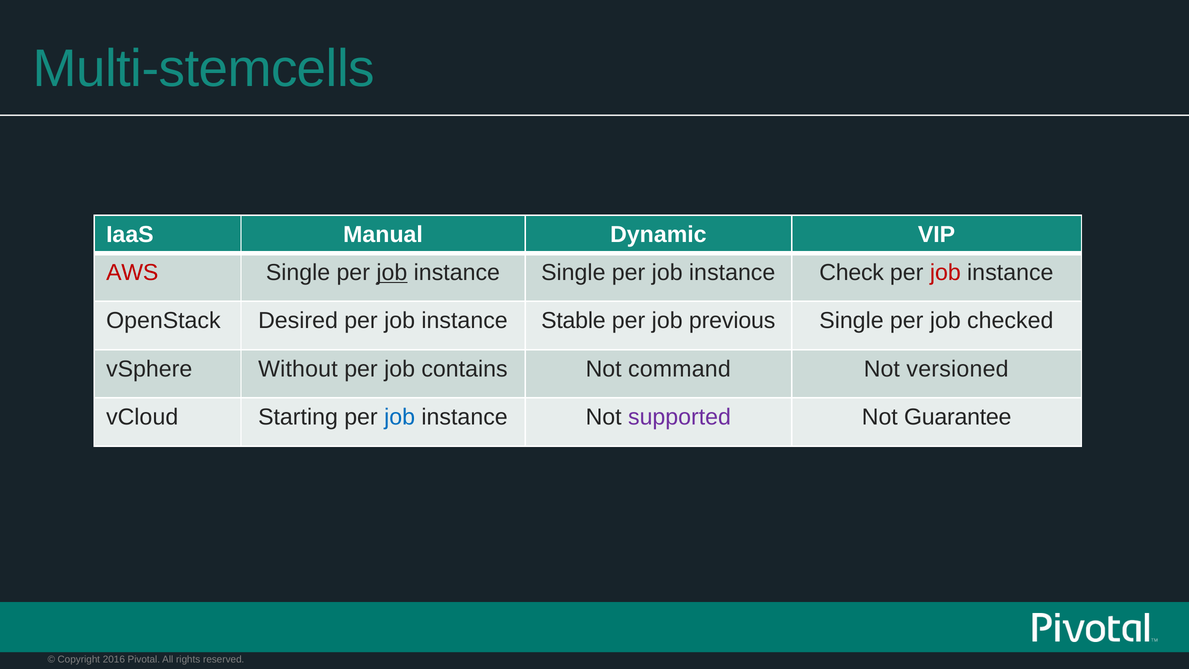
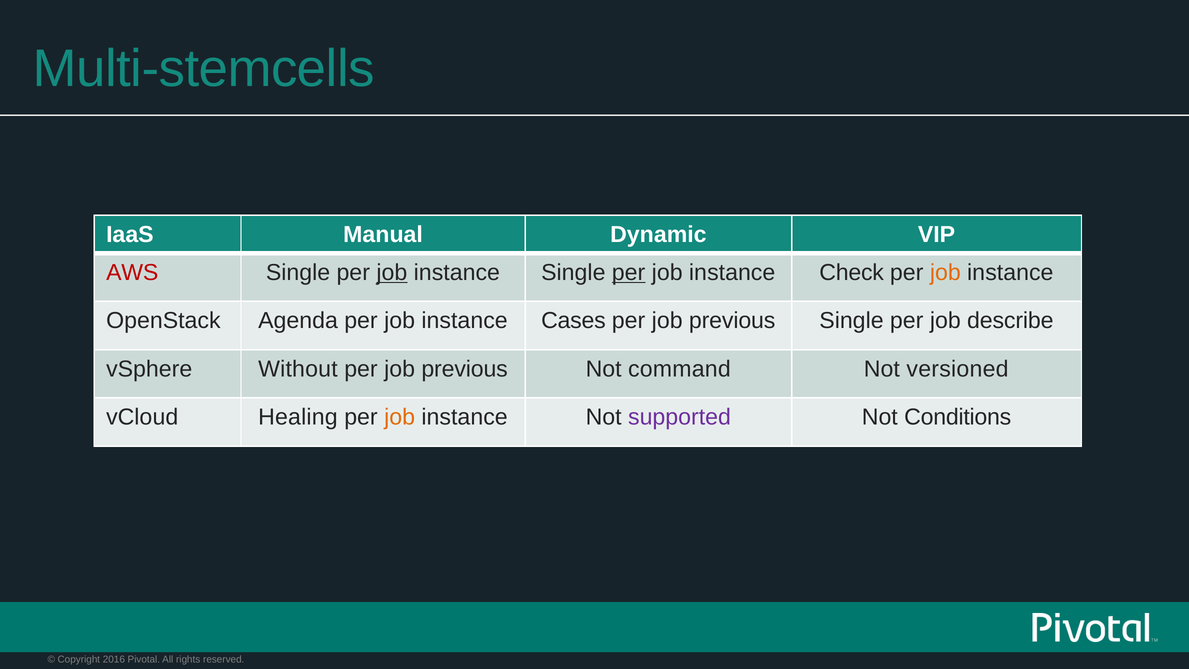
per at (629, 272) underline: none -> present
job at (945, 272) colour: red -> orange
Desired: Desired -> Agenda
Stable: Stable -> Cases
checked: checked -> describe
contains at (465, 369): contains -> previous
Starting: Starting -> Healing
job at (400, 417) colour: blue -> orange
Guarantee: Guarantee -> Conditions
